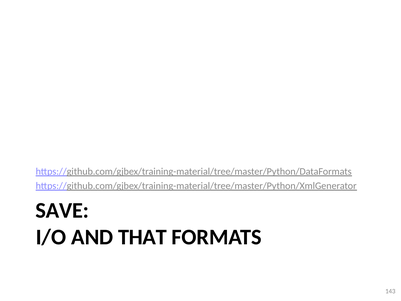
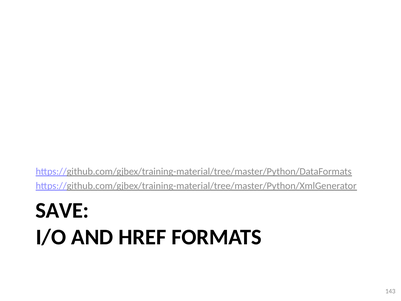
THAT: THAT -> HREF
